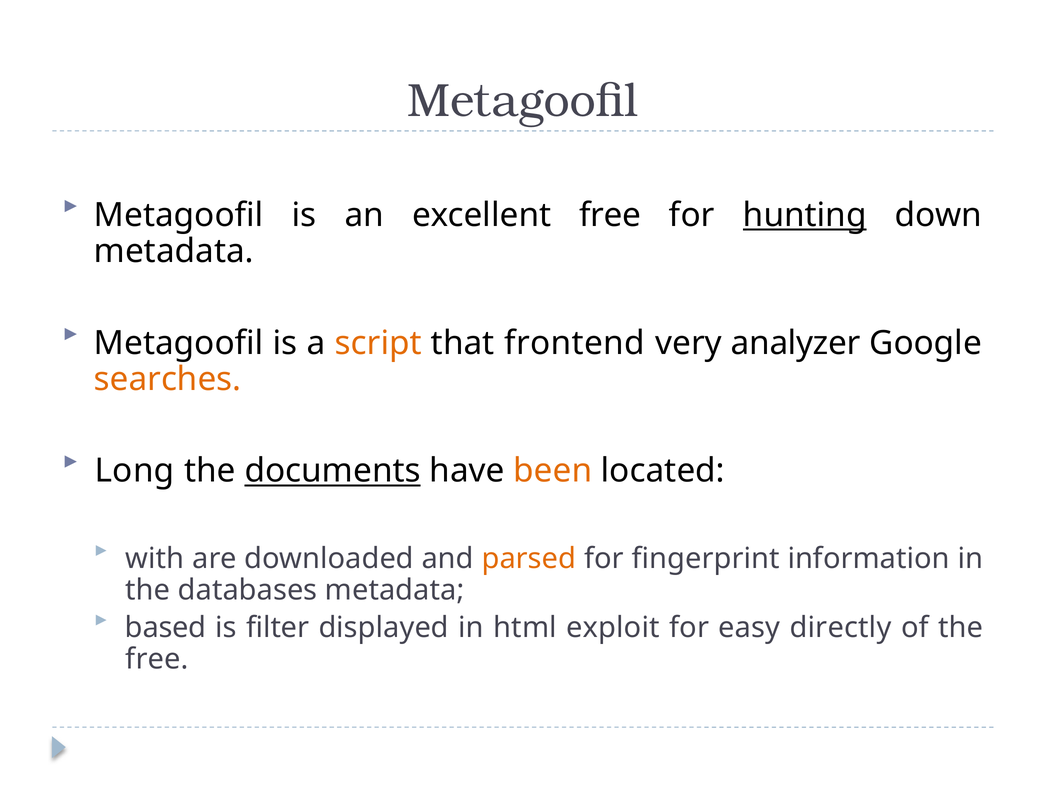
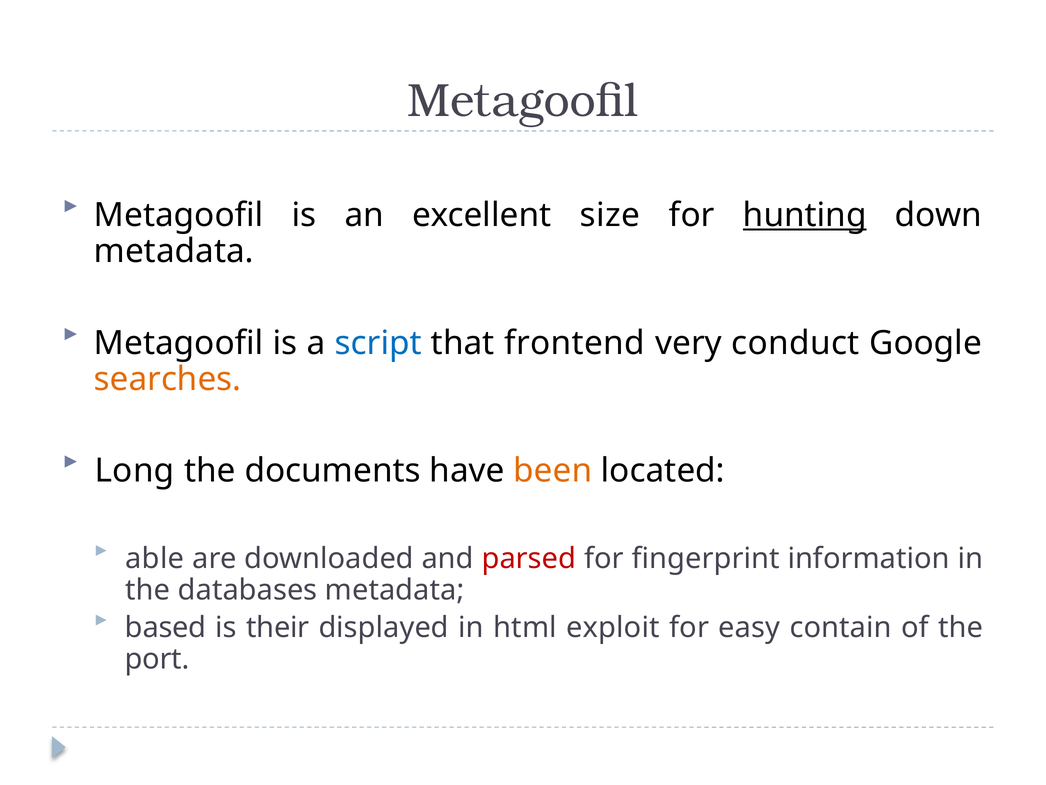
excellent free: free -> size
script colour: orange -> blue
analyzer: analyzer -> conduct
documents underline: present -> none
with: with -> able
parsed colour: orange -> red
filter: filter -> their
directly: directly -> contain
free at (157, 659): free -> port
